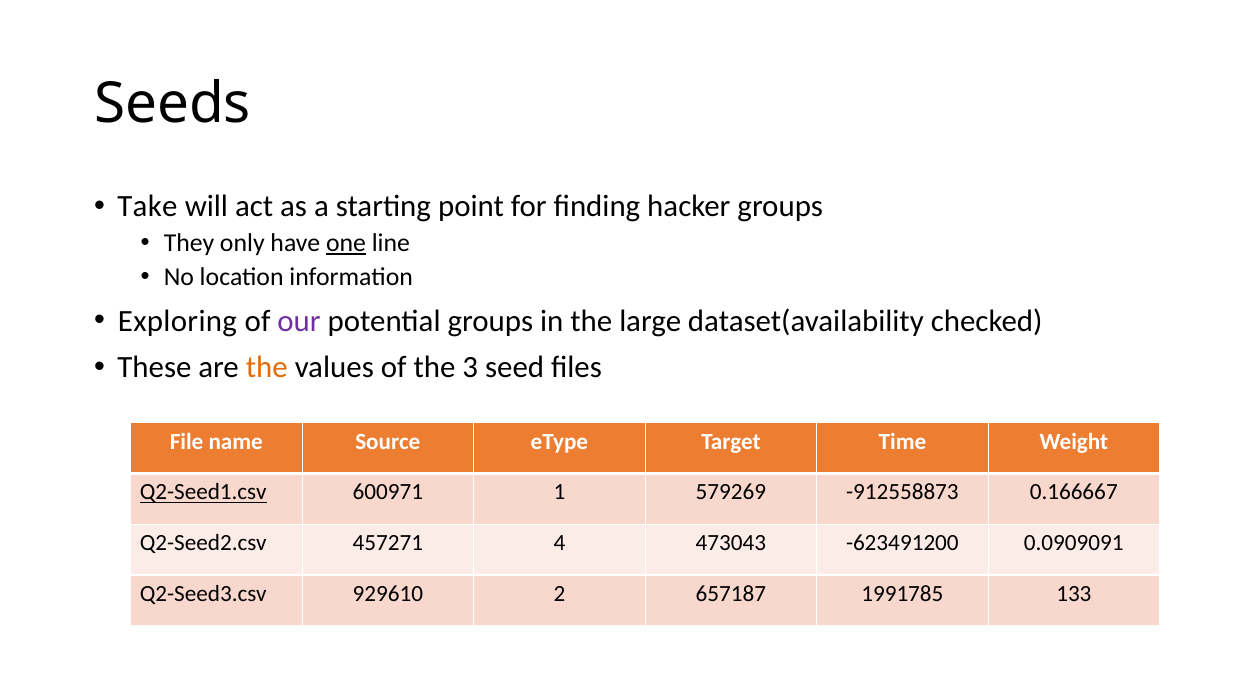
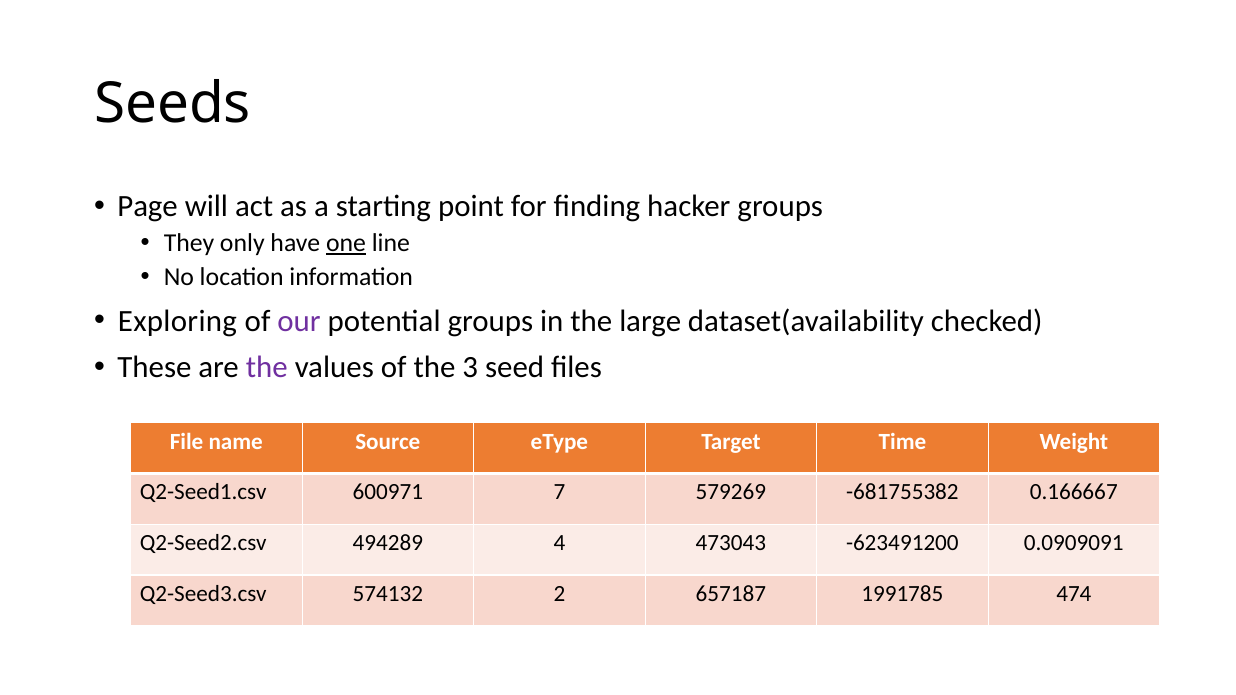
Take: Take -> Page
the at (267, 367) colour: orange -> purple
Q2-Seed1.csv underline: present -> none
1: 1 -> 7
-912558873: -912558873 -> -681755382
457271: 457271 -> 494289
929610: 929610 -> 574132
133: 133 -> 474
